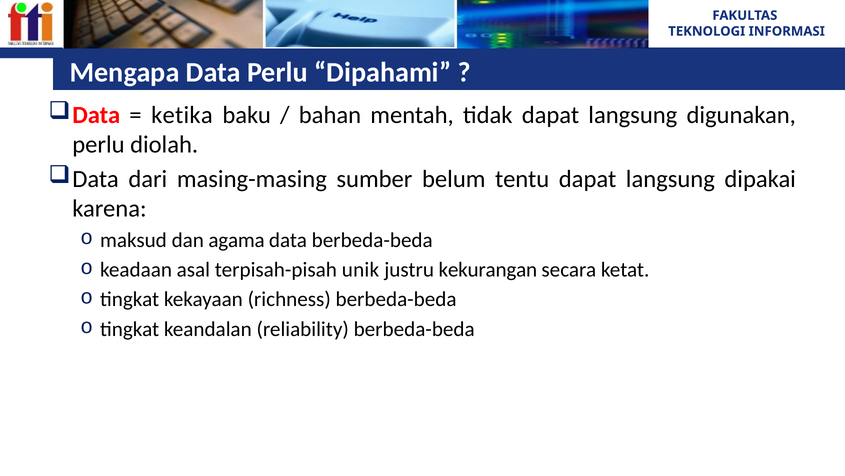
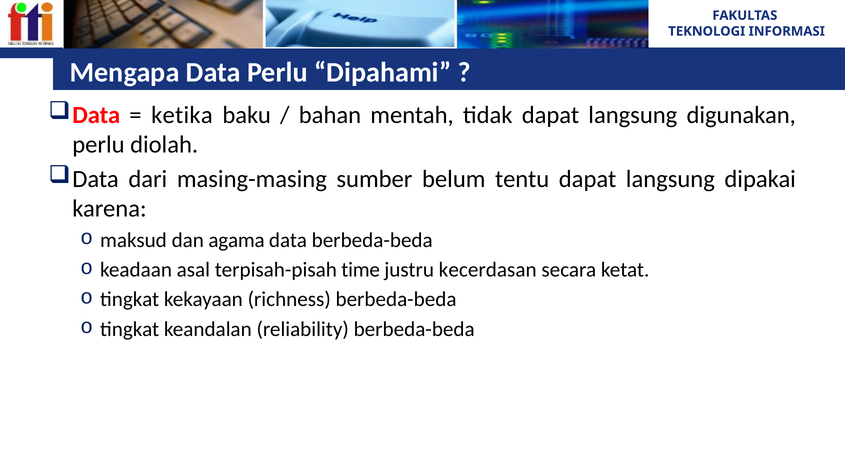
unik: unik -> time
kekurangan: kekurangan -> kecerdasan
